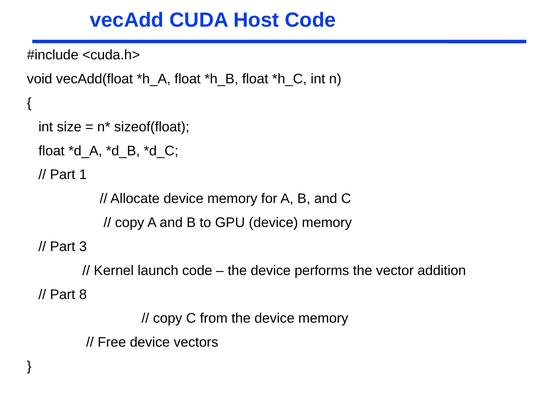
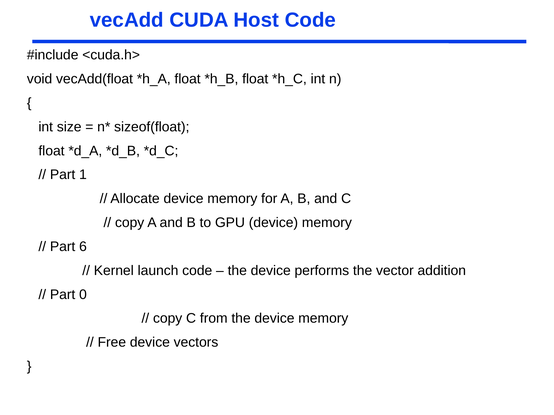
3: 3 -> 6
8: 8 -> 0
